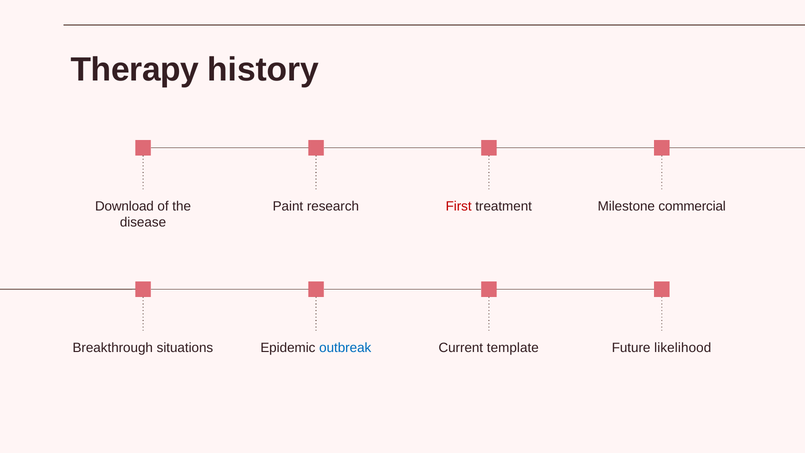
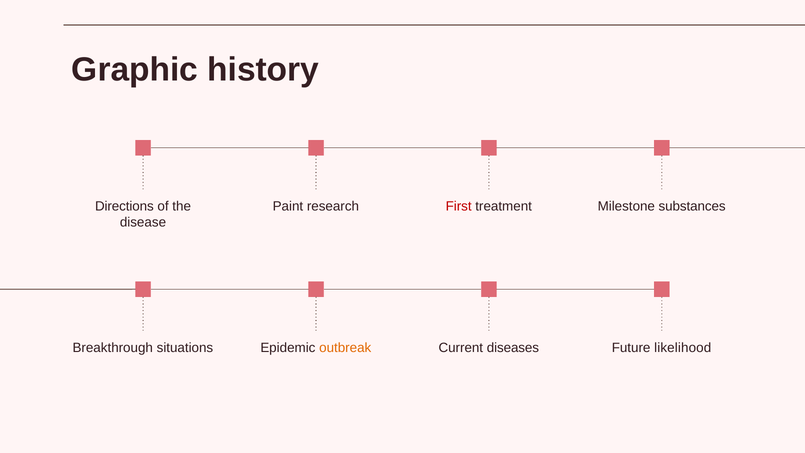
Therapy: Therapy -> Graphic
Download: Download -> Directions
commercial: commercial -> substances
outbreak colour: blue -> orange
template: template -> diseases
